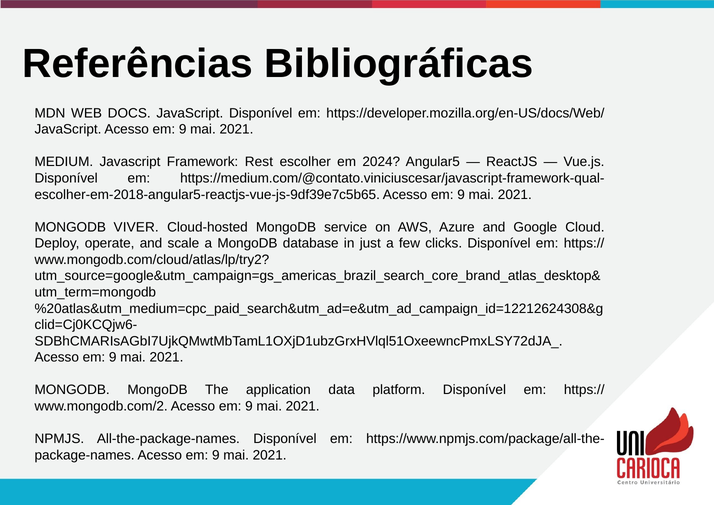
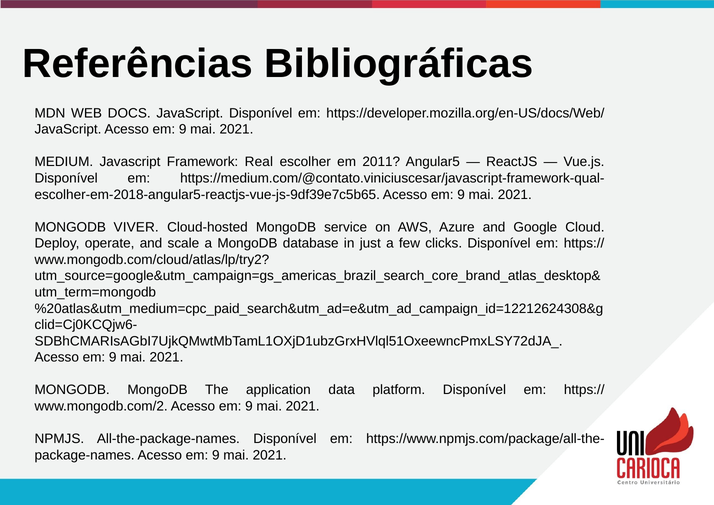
Rest: Rest -> Real
2024: 2024 -> 2011
